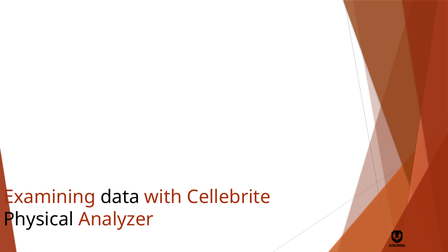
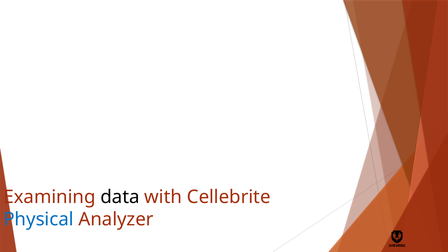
Physical colour: black -> blue
